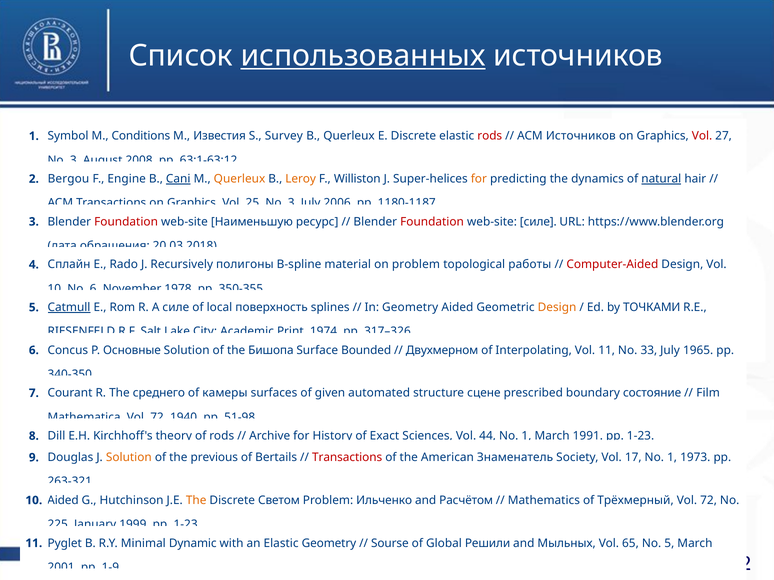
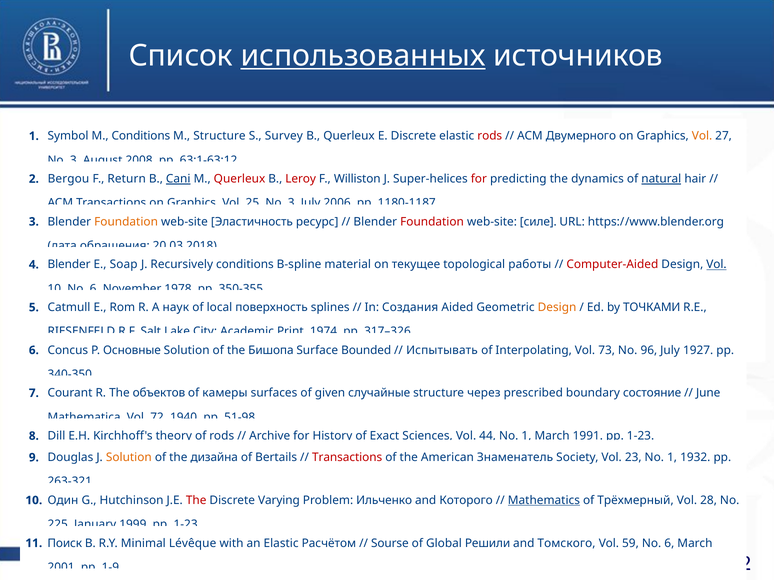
M Известия: Известия -> Structure
ACM Источников: Источников -> Двумерного
Vol at (702, 136) colour: red -> orange
F Engine: Engine -> Return
Querleux at (240, 179) colour: orange -> red
Leroy colour: orange -> red
for at (479, 179) colour: orange -> red
Foundation at (126, 222) colour: red -> orange
Наименьшую: Наименьшую -> Эластичность
4 Сплайн: Сплайн -> Blender
Rado: Rado -> Soap
Recursively полигоны: полигоны -> conditions
on problem: problem -> текущее
Vol at (716, 265) underline: none -> present
Catmull underline: present -> none
A силе: силе -> наук
In Geometry: Geometry -> Создания
Двухмерном: Двухмерном -> Испытывать
Vol 11: 11 -> 73
33: 33 -> 96
1965: 1965 -> 1927
среднего: среднего -> объектов
automated: automated -> случайные
сцене: сцене -> через
Film: Film -> June
the previous: previous -> дизайна
17: 17 -> 23
1973: 1973 -> 1932
10 Aided: Aided -> Один
The at (196, 501) colour: orange -> red
Светом: Светом -> Varying
Расчётом: Расчётом -> Которого
Mathematics underline: none -> present
72 at (709, 501): 72 -> 28
Pyglet: Pyglet -> Поиск
Dynamic: Dynamic -> Lévêque
Elastic Geometry: Geometry -> Расчётом
Мыльных: Мыльных -> Томского
65: 65 -> 59
5 at (669, 544): 5 -> 6
